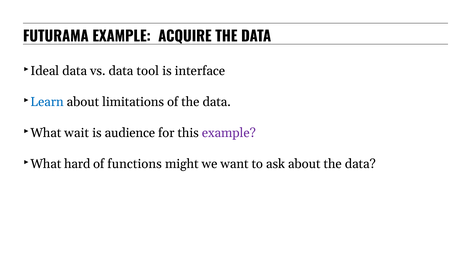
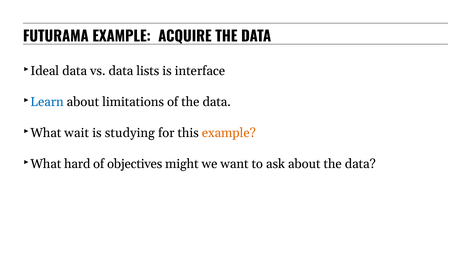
tool: tool -> lists
audience: audience -> studying
example at (229, 133) colour: purple -> orange
functions: functions -> objectives
